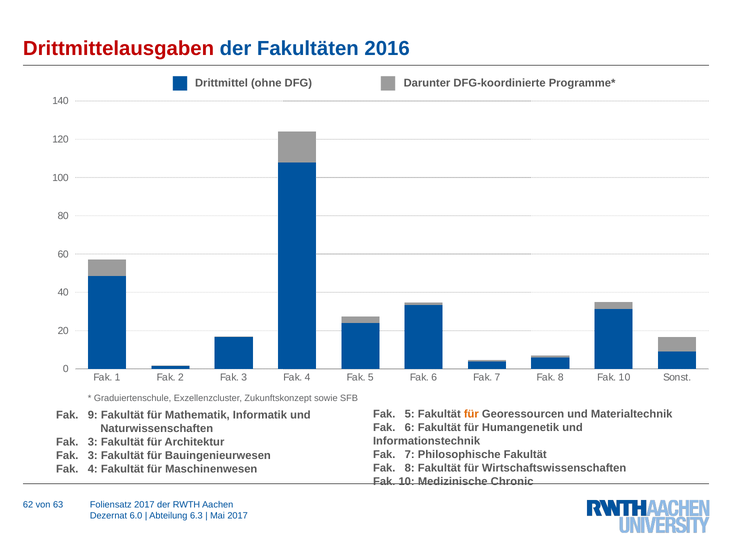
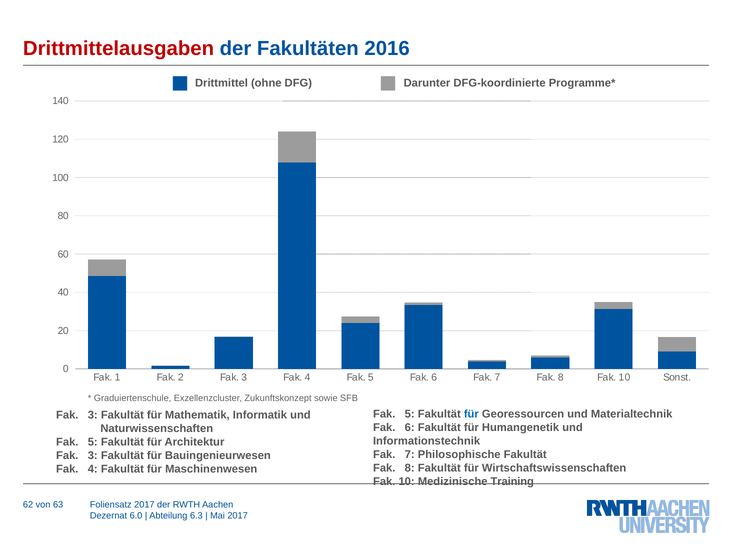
für at (471, 414) colour: orange -> blue
9 at (93, 415): 9 -> 3
3 at (93, 442): 3 -> 5
Chronic: Chronic -> Training
